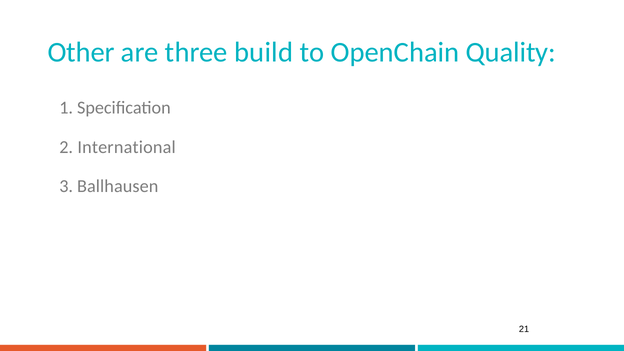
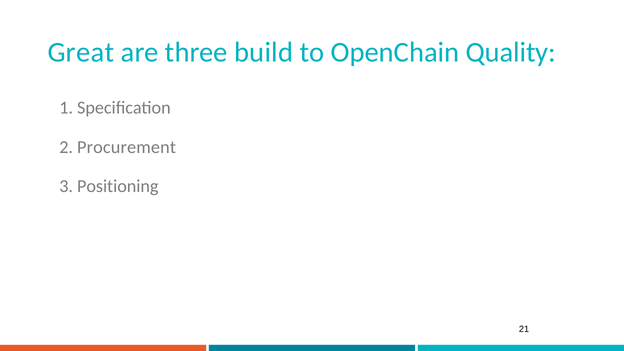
Other: Other -> Great
International: International -> Procurement
Ballhausen: Ballhausen -> Positioning
